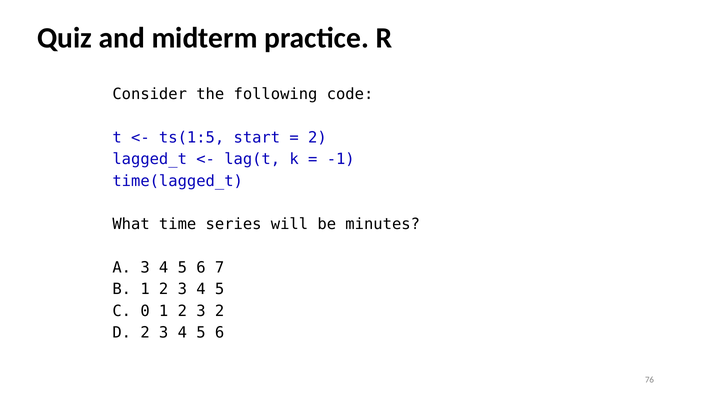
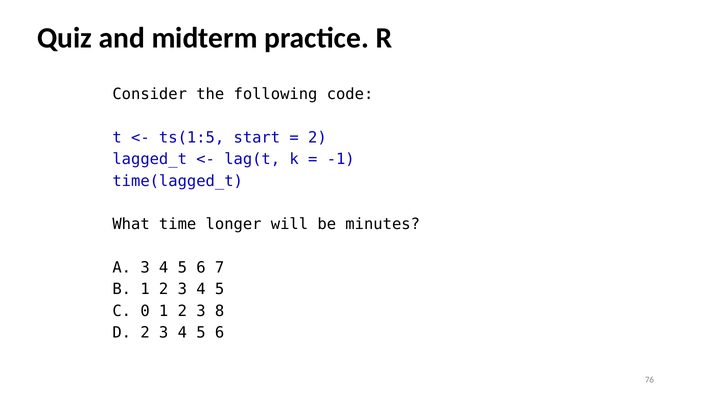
series: series -> longer
3 2: 2 -> 8
